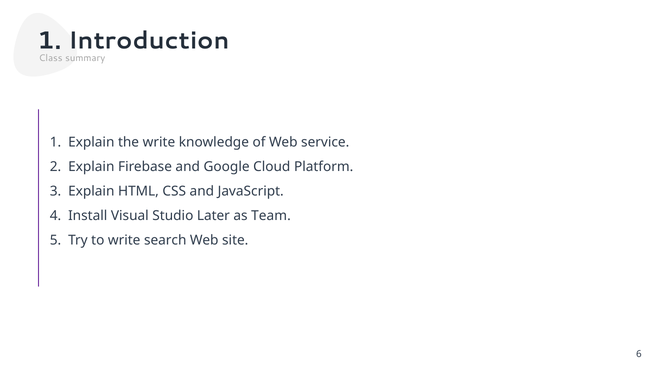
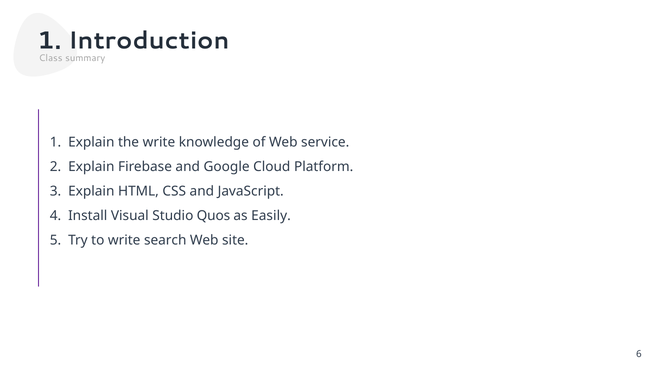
Later: Later -> Quos
Team: Team -> Easily
